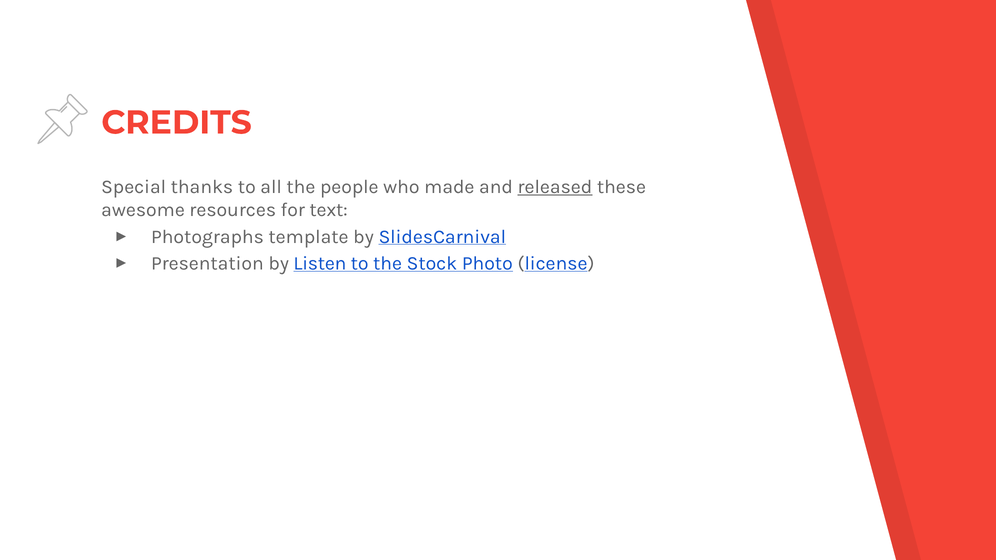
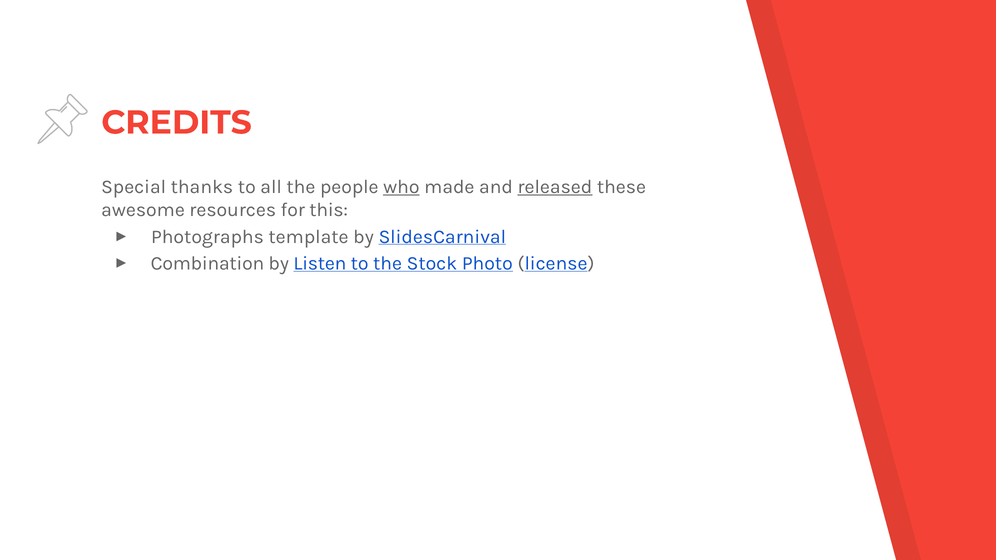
who underline: none -> present
text: text -> this
Presentation: Presentation -> Combination
